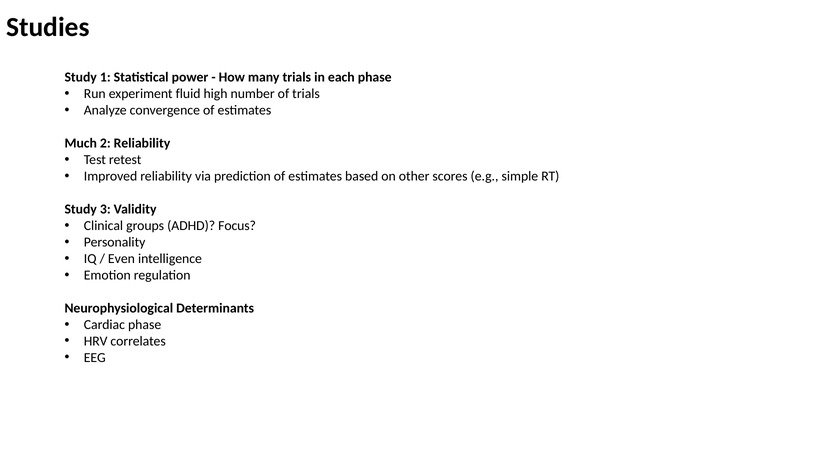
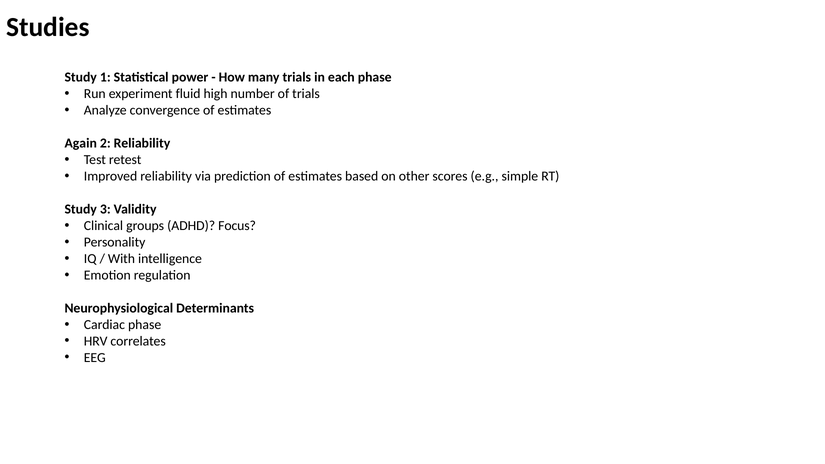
Much: Much -> Again
Even: Even -> With
